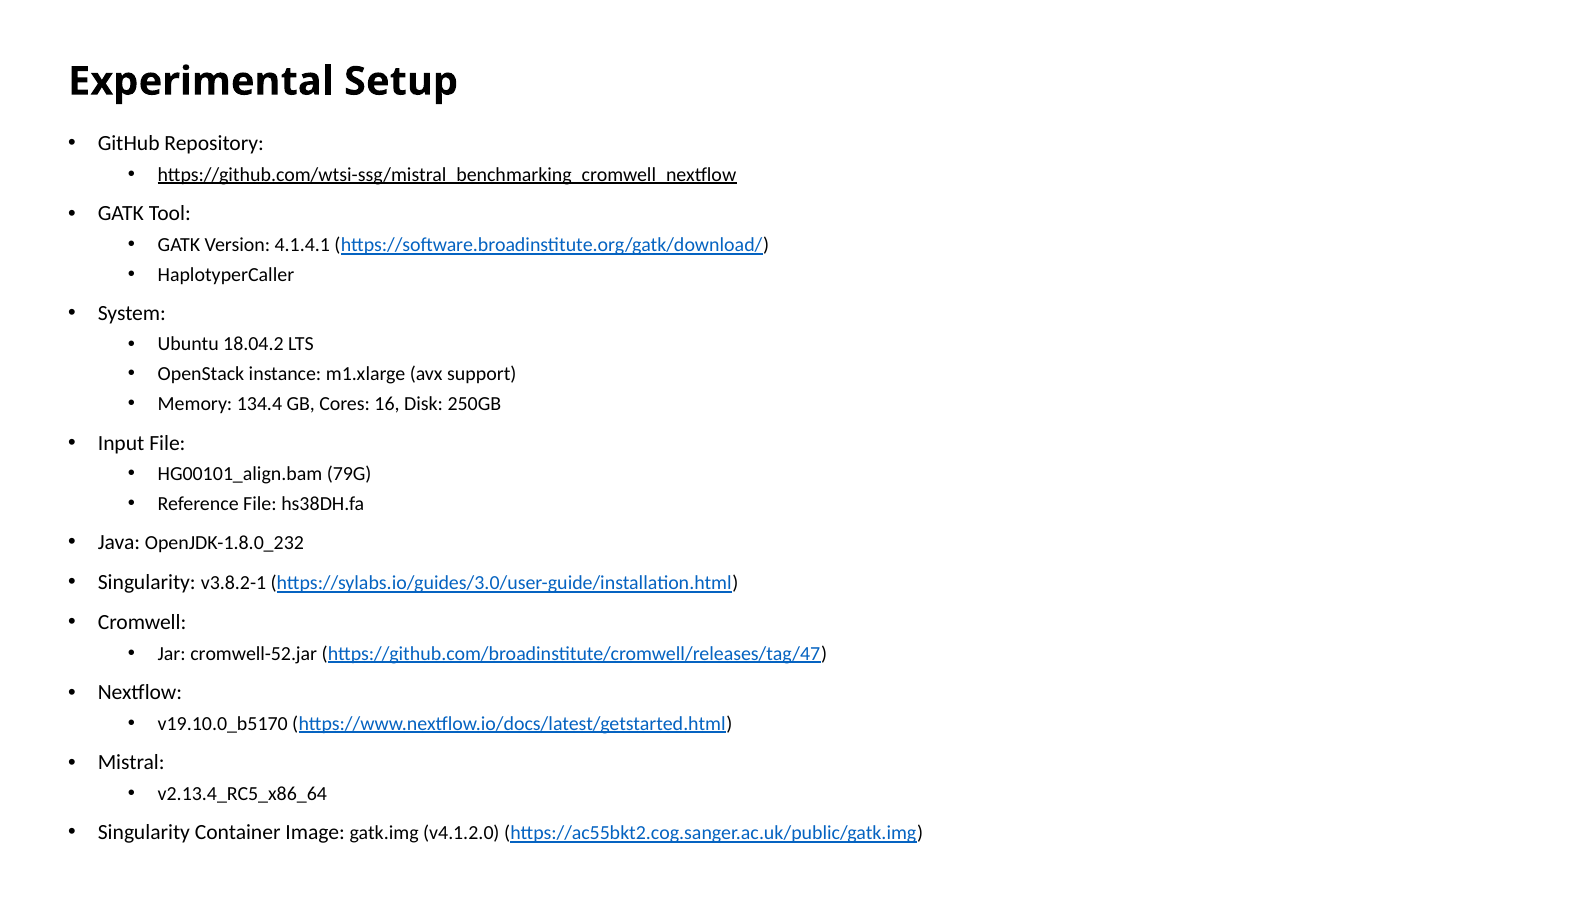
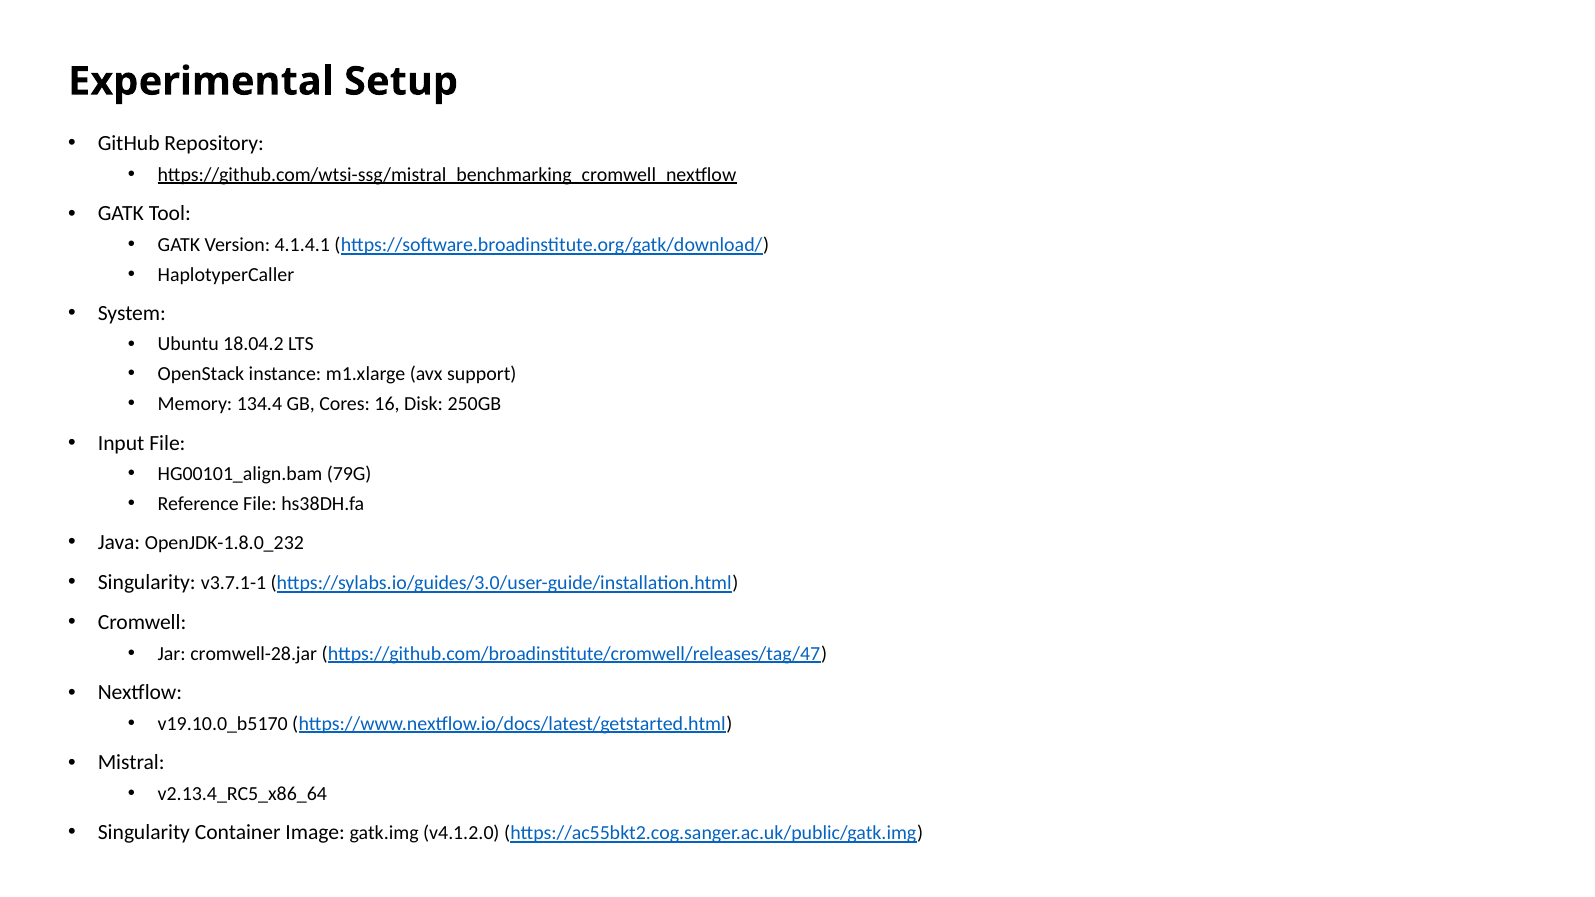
v3.8.2-1: v3.8.2-1 -> v3.7.1-1
cromwell-52.jar: cromwell-52.jar -> cromwell-28.jar
